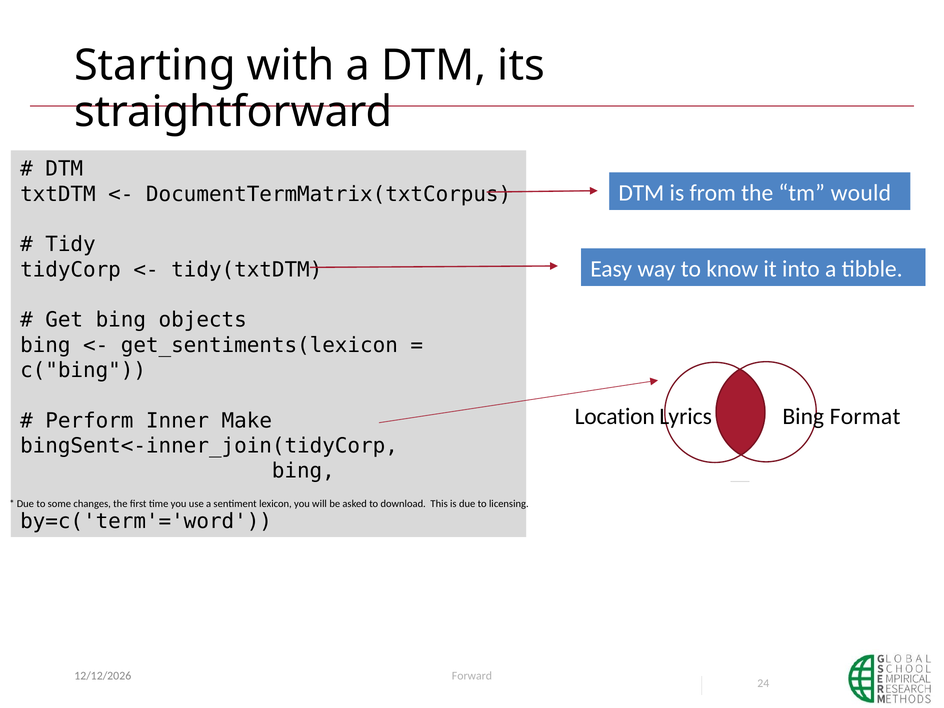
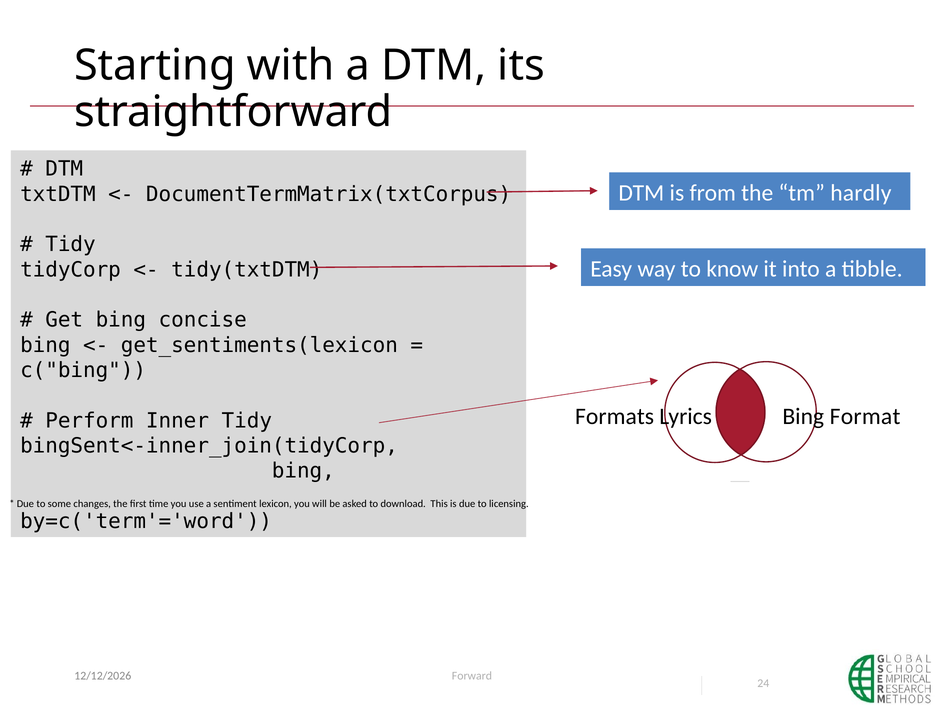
would: would -> hardly
objects: objects -> concise
Location: Location -> Formats
Inner Make: Make -> Tidy
